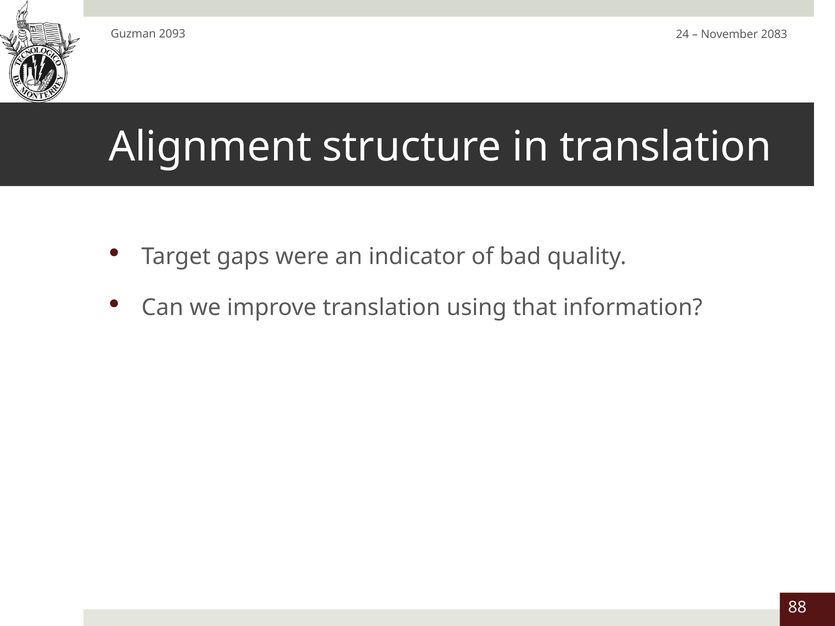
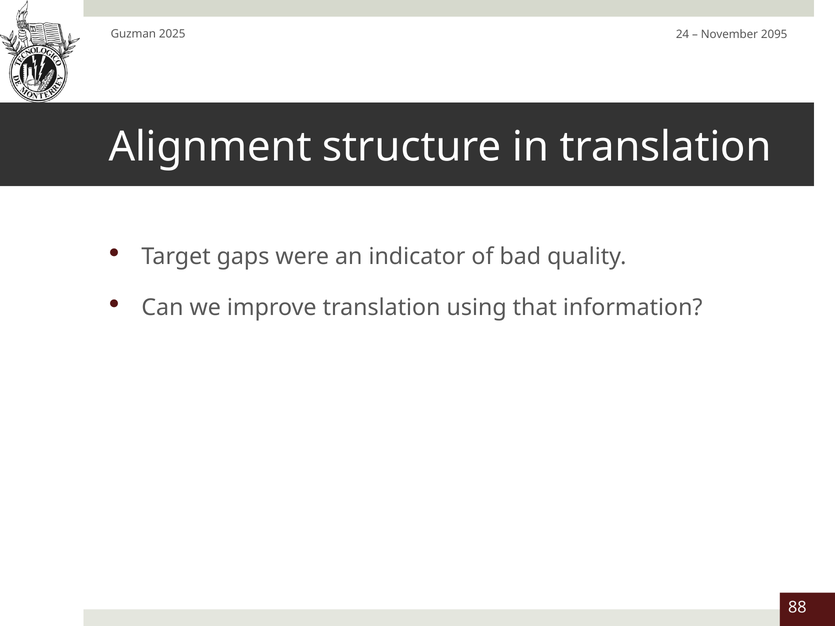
2093: 2093 -> 2025
2083: 2083 -> 2095
